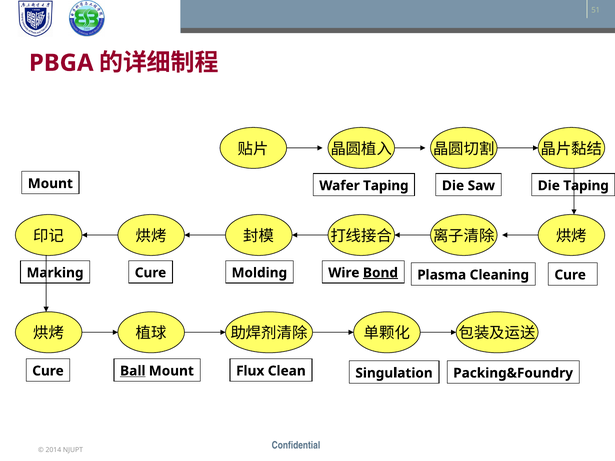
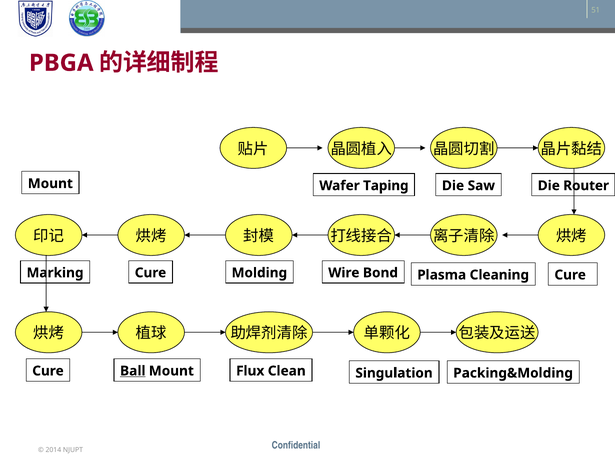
Die Taping: Taping -> Router
Bond underline: present -> none
Packing&Foundry: Packing&Foundry -> Packing&Molding
